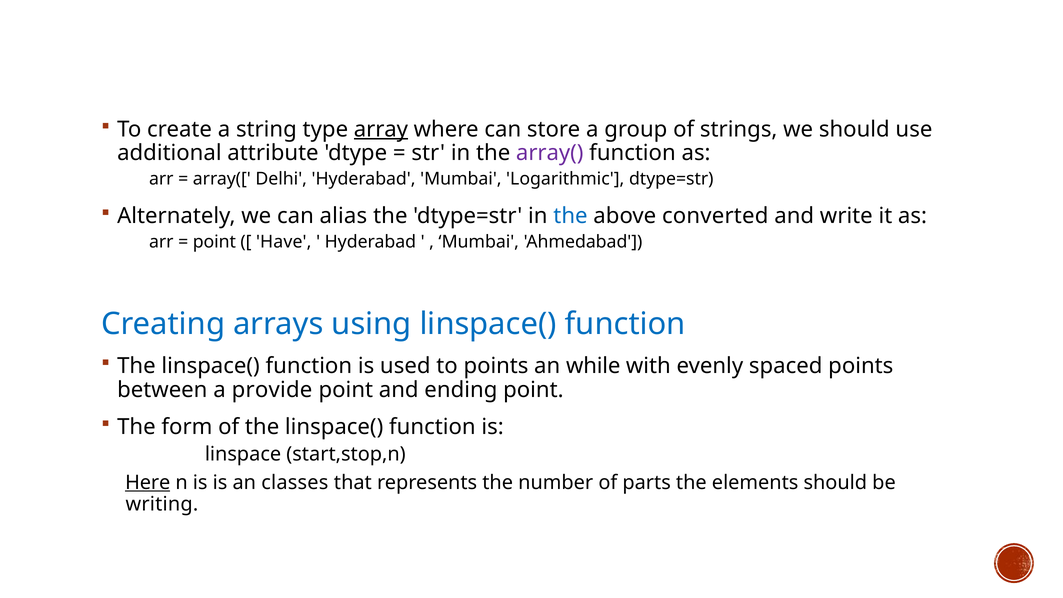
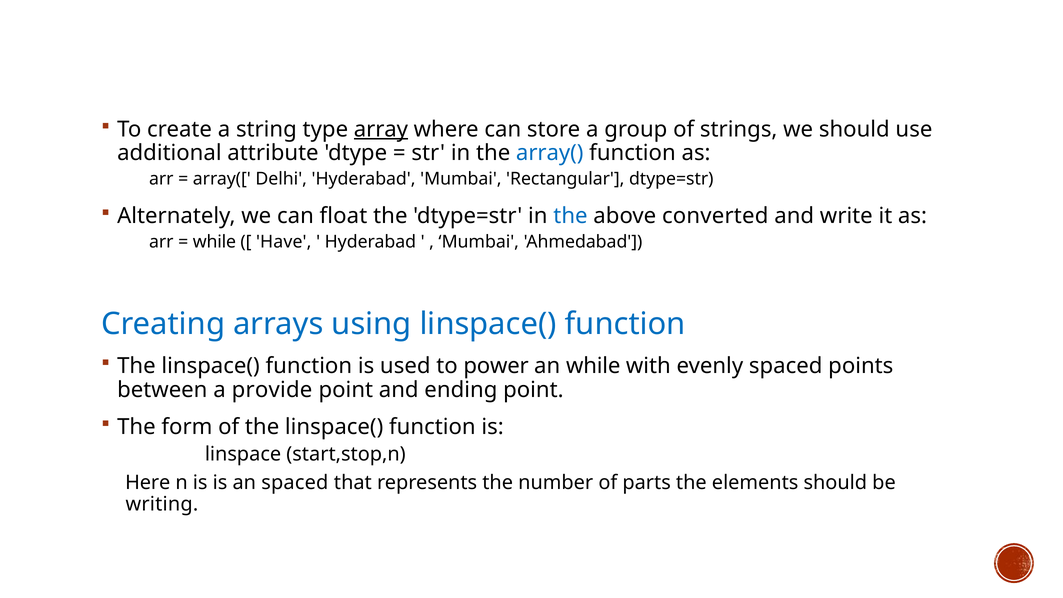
array( colour: purple -> blue
Logarithmic: Logarithmic -> Rectangular
alias: alias -> float
point at (214, 242): point -> while
to points: points -> power
Here underline: present -> none
an classes: classes -> spaced
